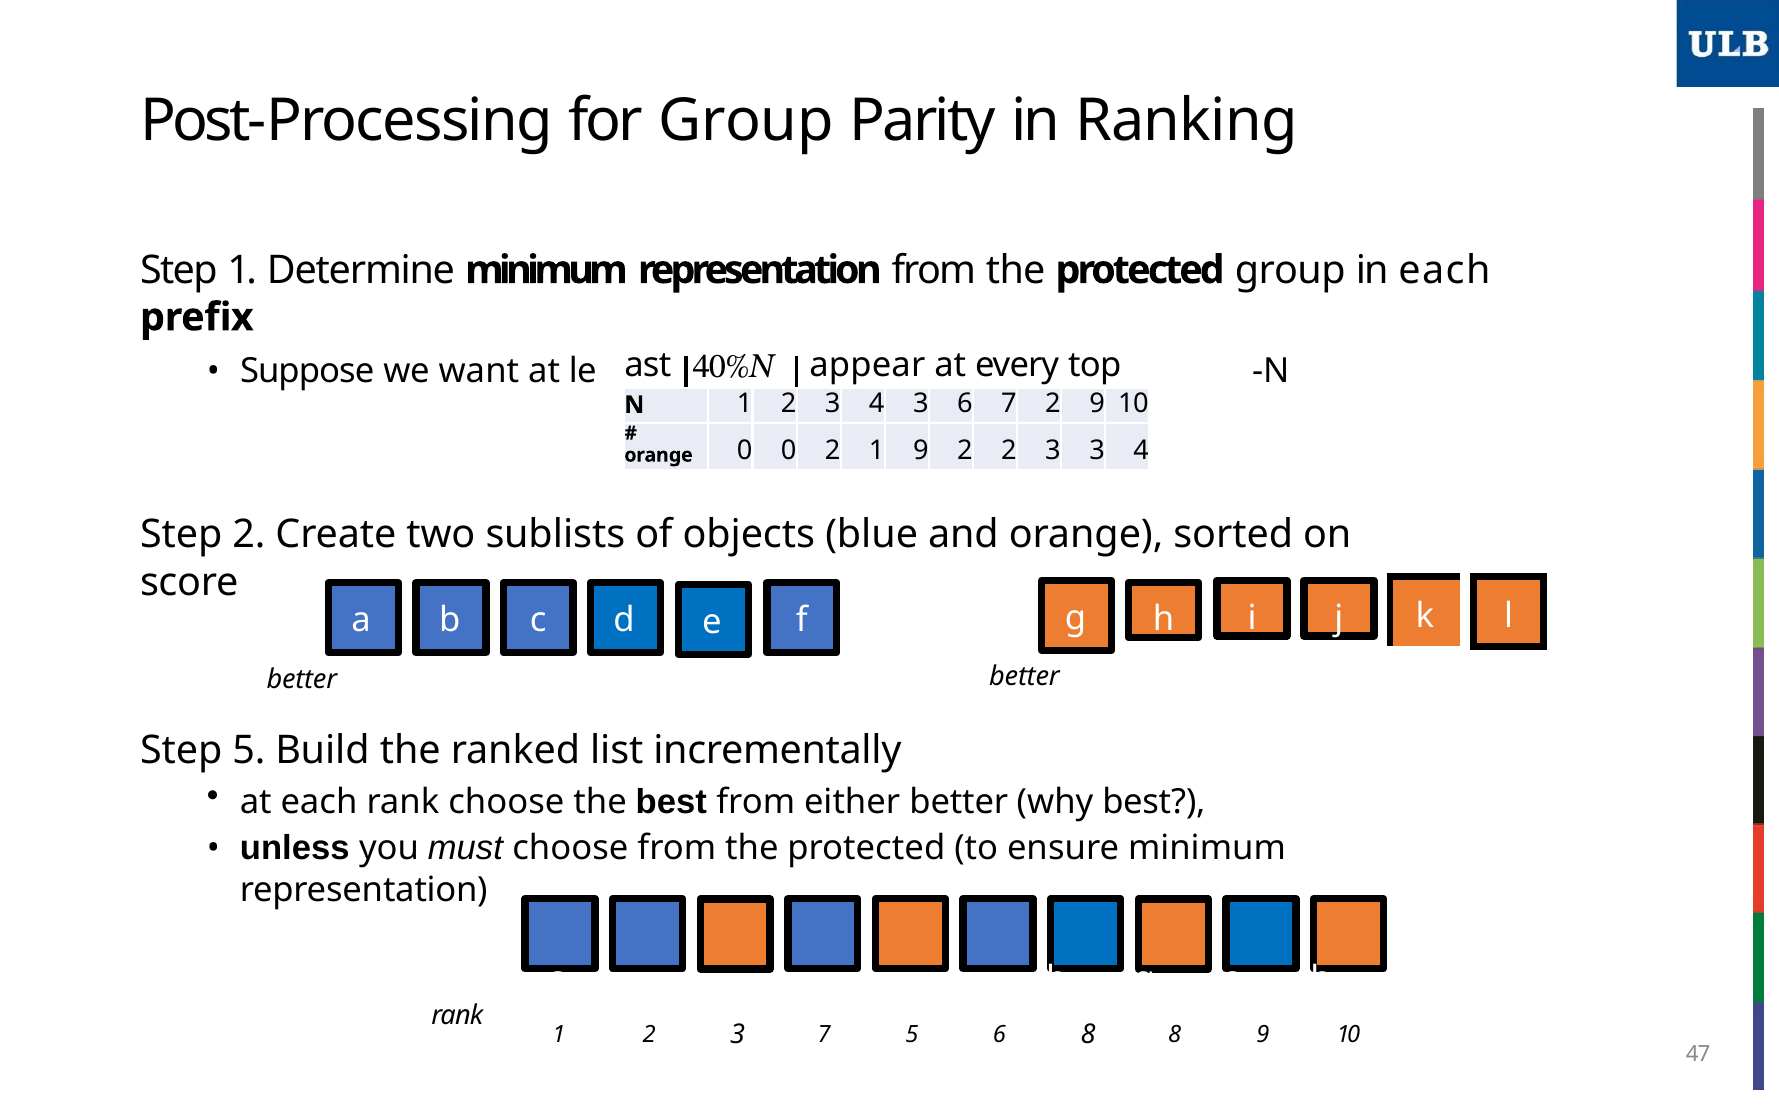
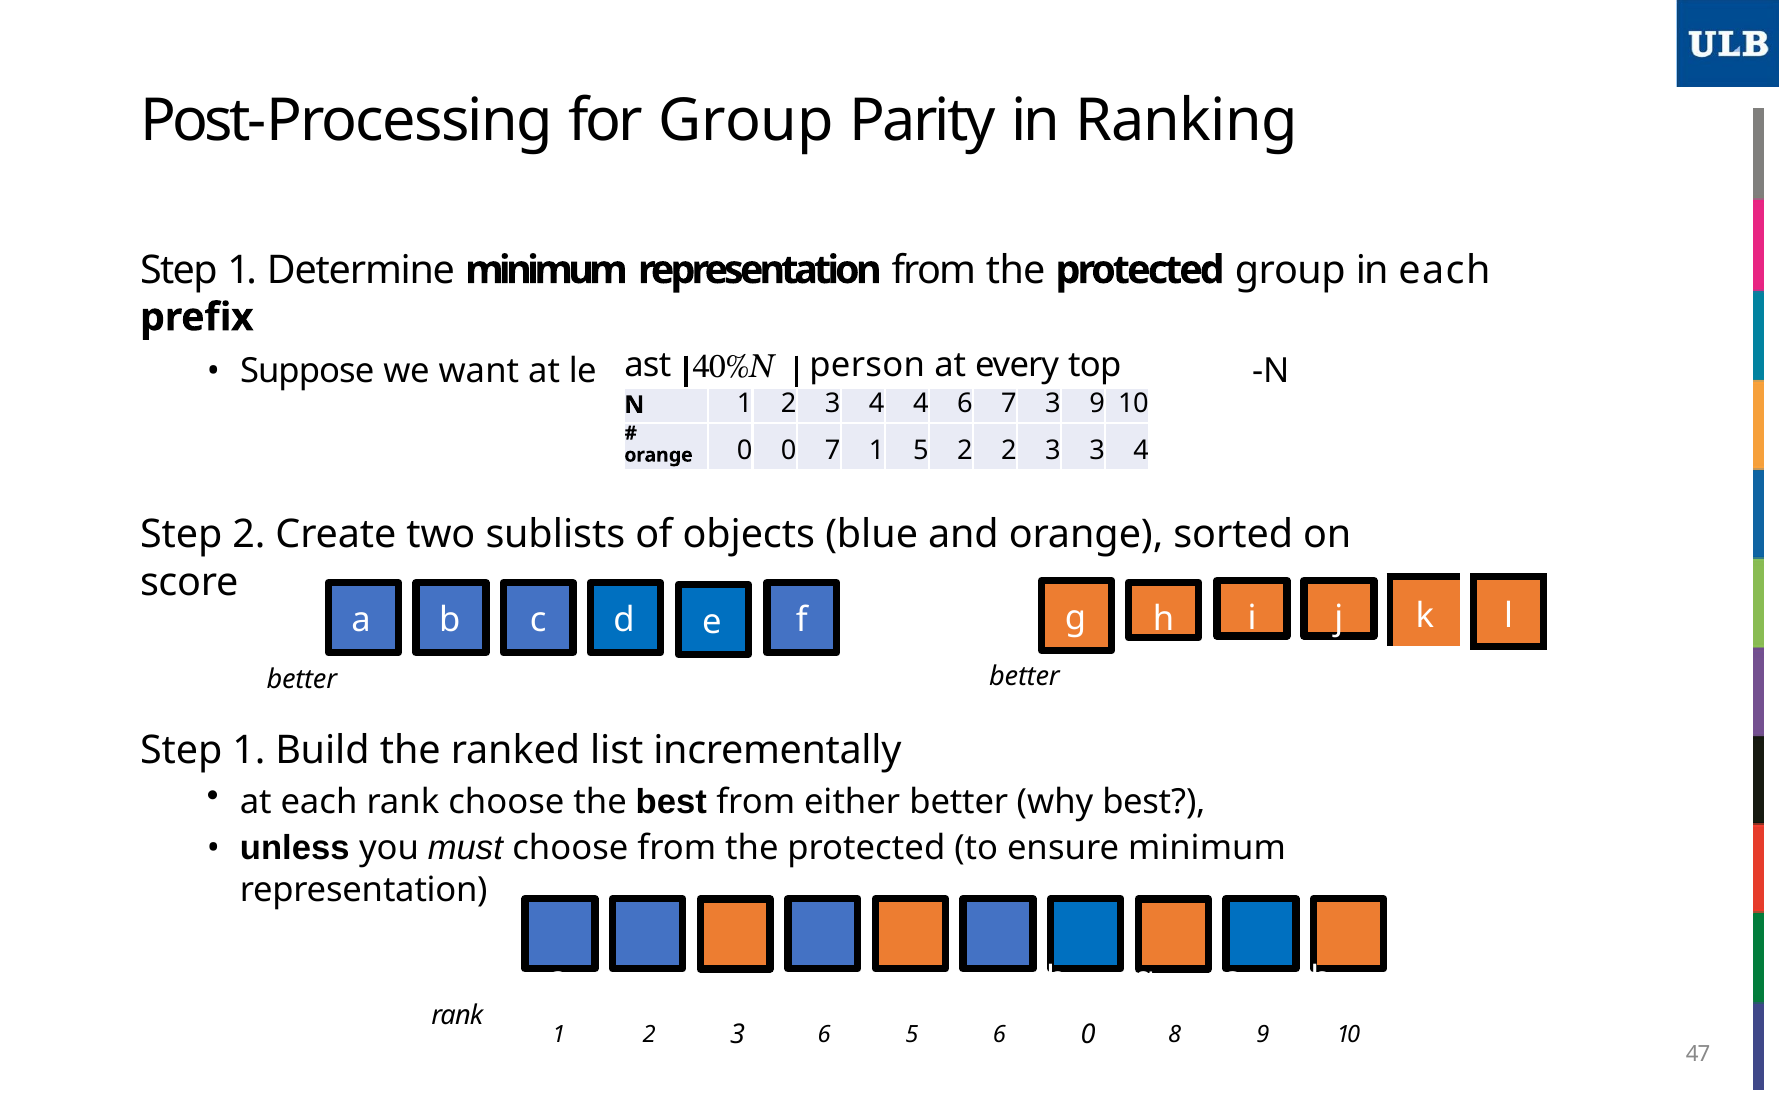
appear: appear -> person
4 3: 3 -> 4
7 2: 2 -> 3
0 2: 2 -> 7
1 9: 9 -> 5
5 at (249, 750): 5 -> 1
3 7: 7 -> 6
6 8: 8 -> 0
